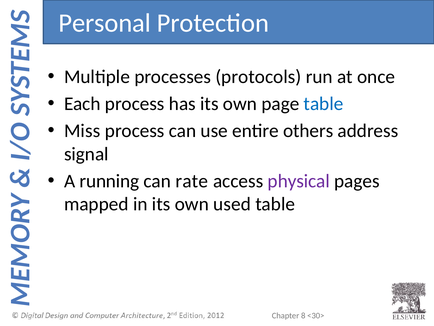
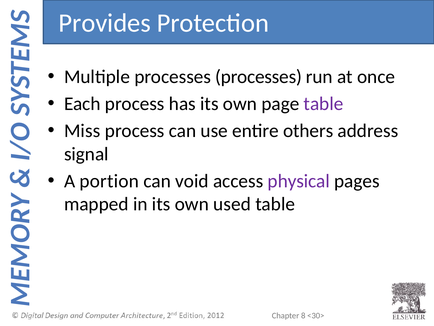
Personal: Personal -> Provides
processes protocols: protocols -> processes
table at (323, 104) colour: blue -> purple
running: running -> portion
rate: rate -> void
